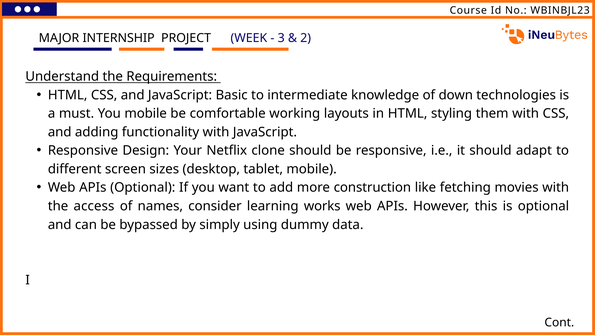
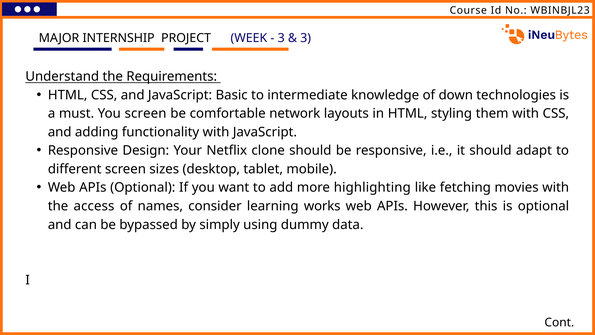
2 at (306, 38): 2 -> 3
You mobile: mobile -> screen
working: working -> network
construction: construction -> highlighting
